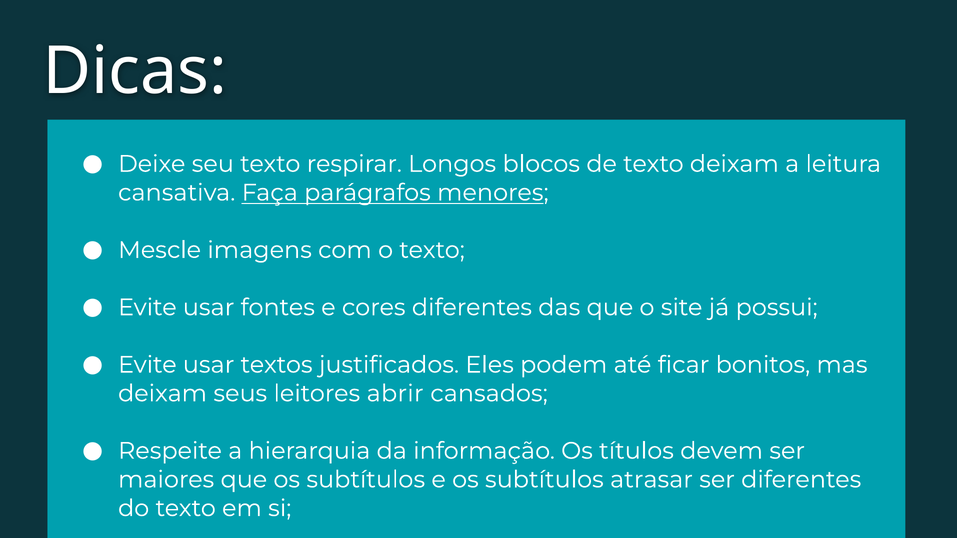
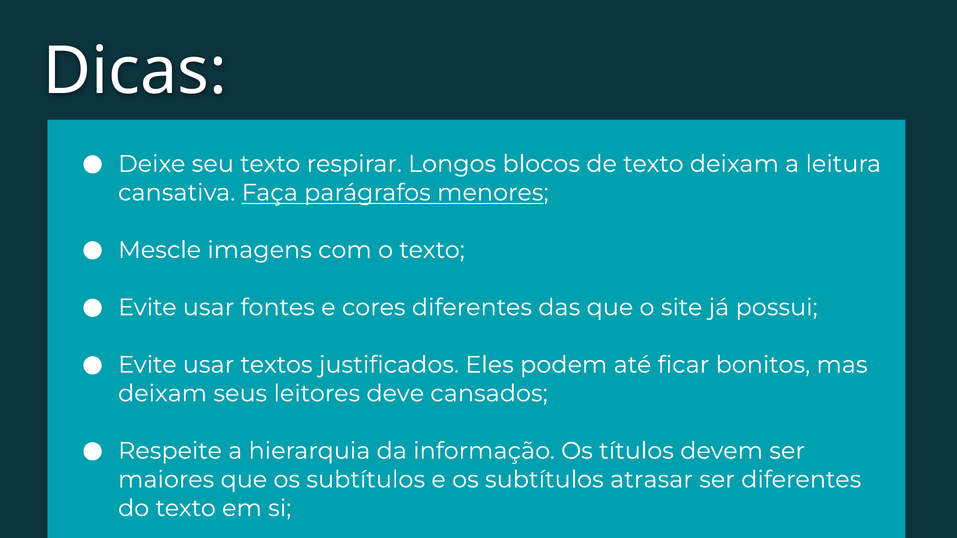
abrir: abrir -> deve
